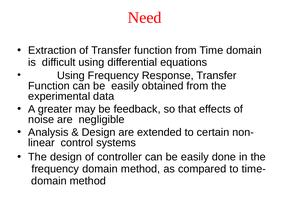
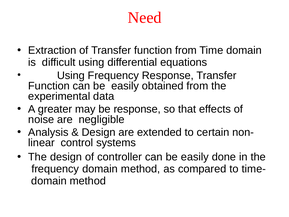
be feedback: feedback -> response
